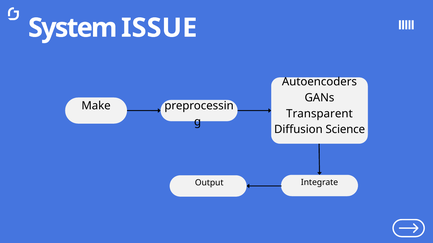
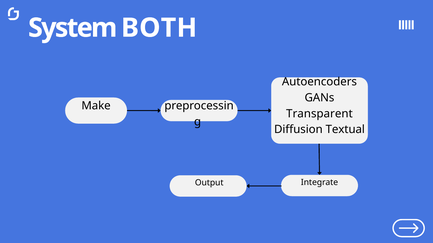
ISSUE: ISSUE -> BOTH
Science: Science -> Textual
